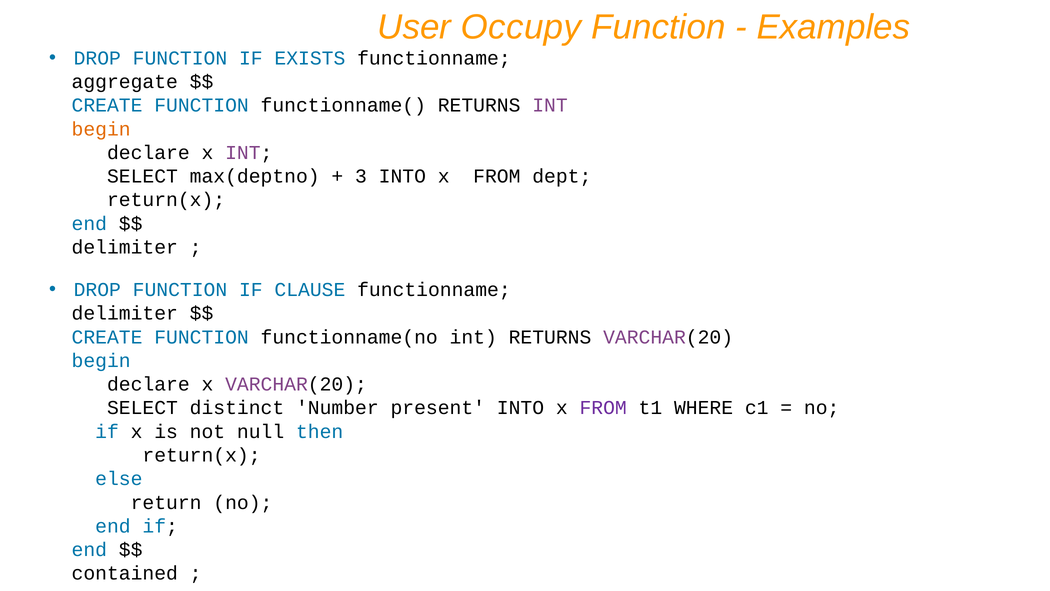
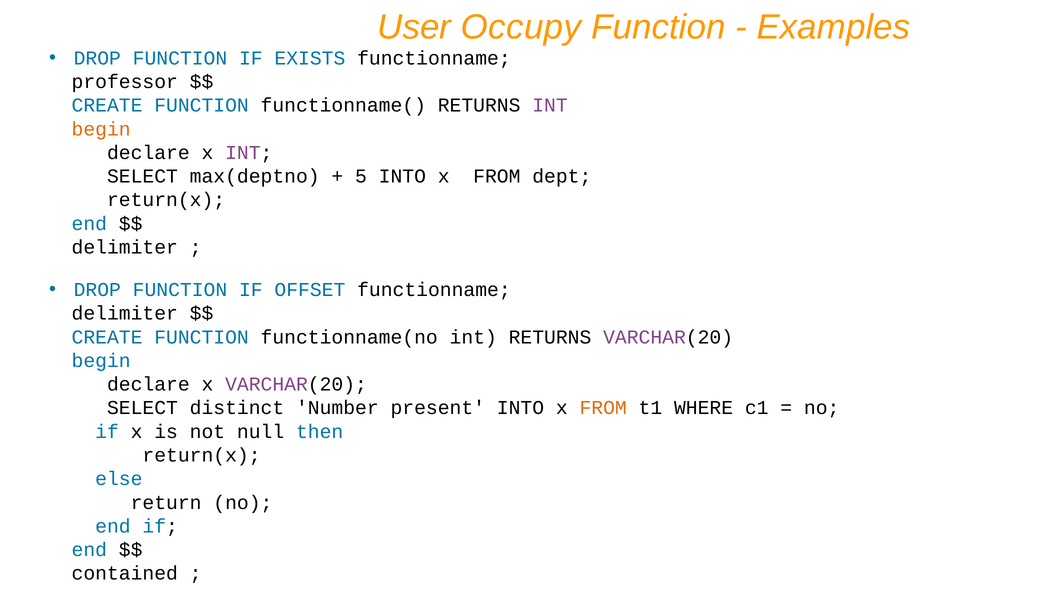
aggregate: aggregate -> professor
3: 3 -> 5
CLAUSE: CLAUSE -> OFFSET
FROM at (603, 408) colour: purple -> orange
